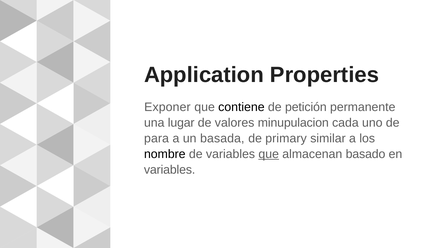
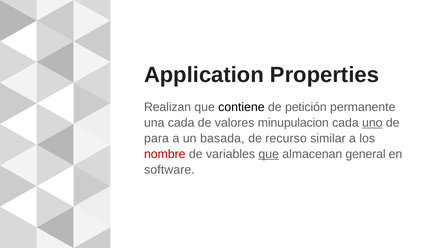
Exponer: Exponer -> Realizan
una lugar: lugar -> cada
uno underline: none -> present
primary: primary -> recurso
nombre colour: black -> red
basado: basado -> general
variables at (170, 170): variables -> software
